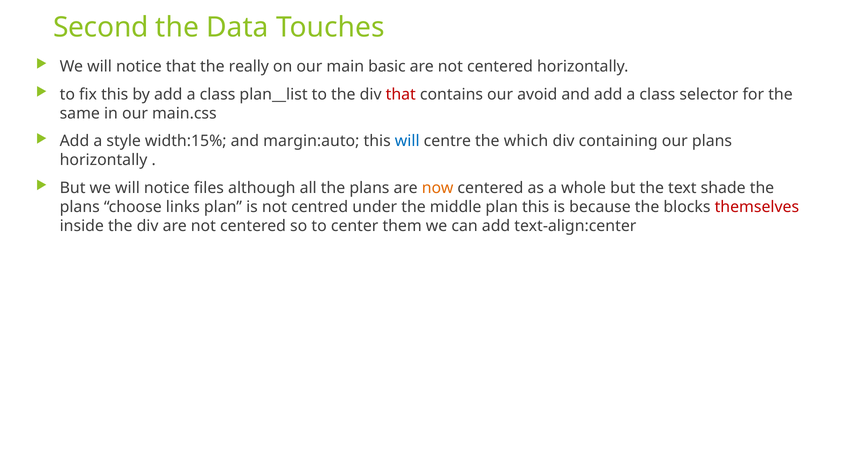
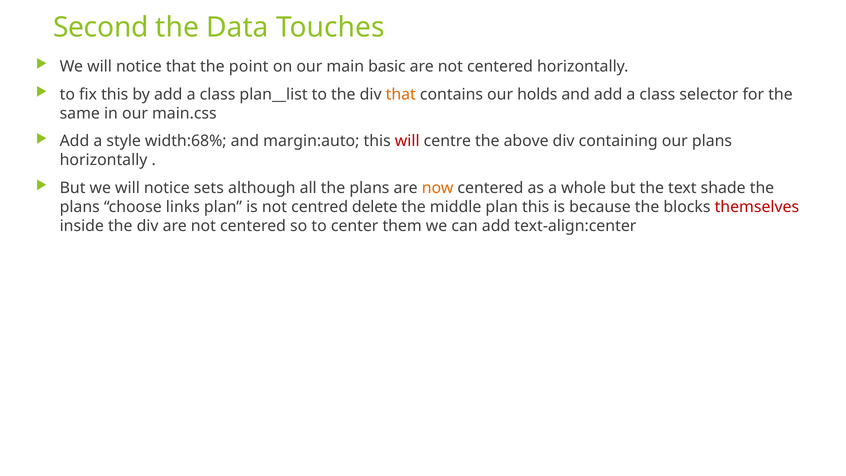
really: really -> point
that at (401, 94) colour: red -> orange
avoid: avoid -> holds
width:15%: width:15% -> width:68%
will at (407, 141) colour: blue -> red
which: which -> above
files: files -> sets
under: under -> delete
